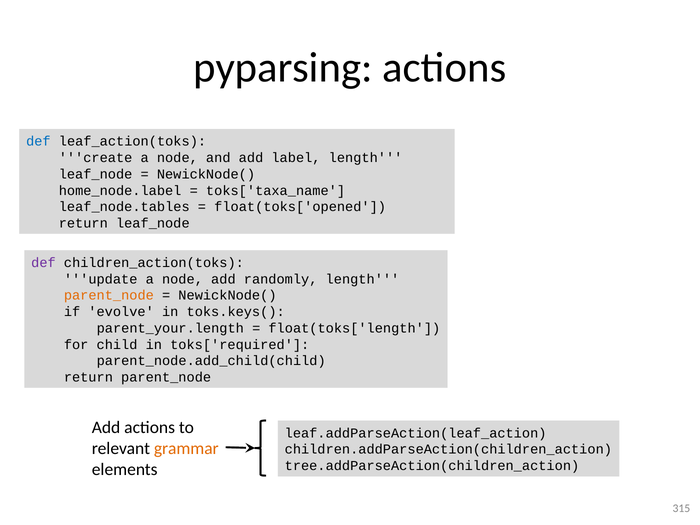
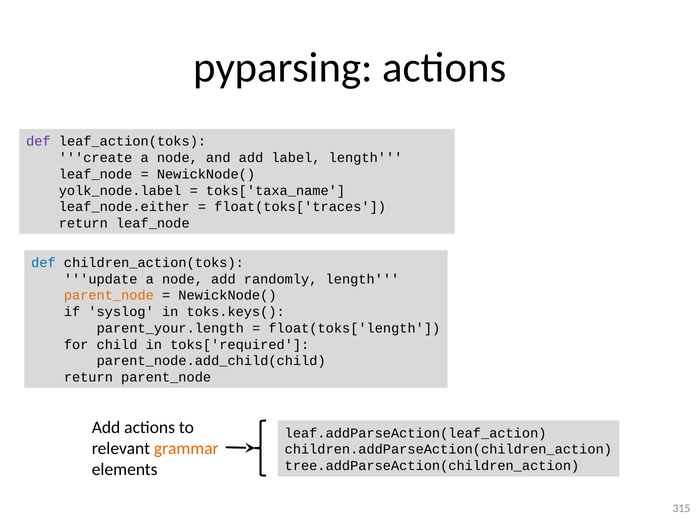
def at (38, 141) colour: blue -> purple
home_node.label: home_node.label -> yolk_node.label
leaf_node.tables: leaf_node.tables -> leaf_node.either
float(toks['opened: float(toks['opened -> float(toks['traces
def at (43, 263) colour: purple -> blue
evolve: evolve -> syslog
